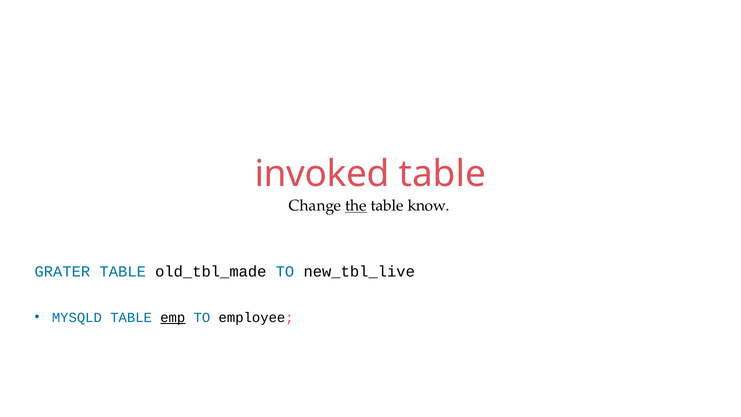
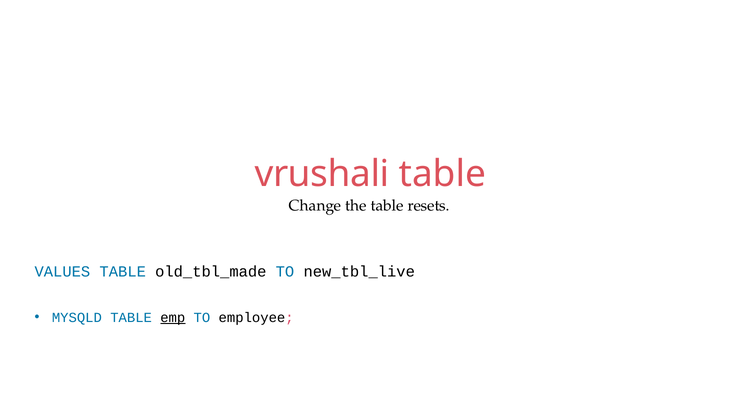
invoked: invoked -> vrushali
the underline: present -> none
know: know -> resets
GRATER: GRATER -> VALUES
